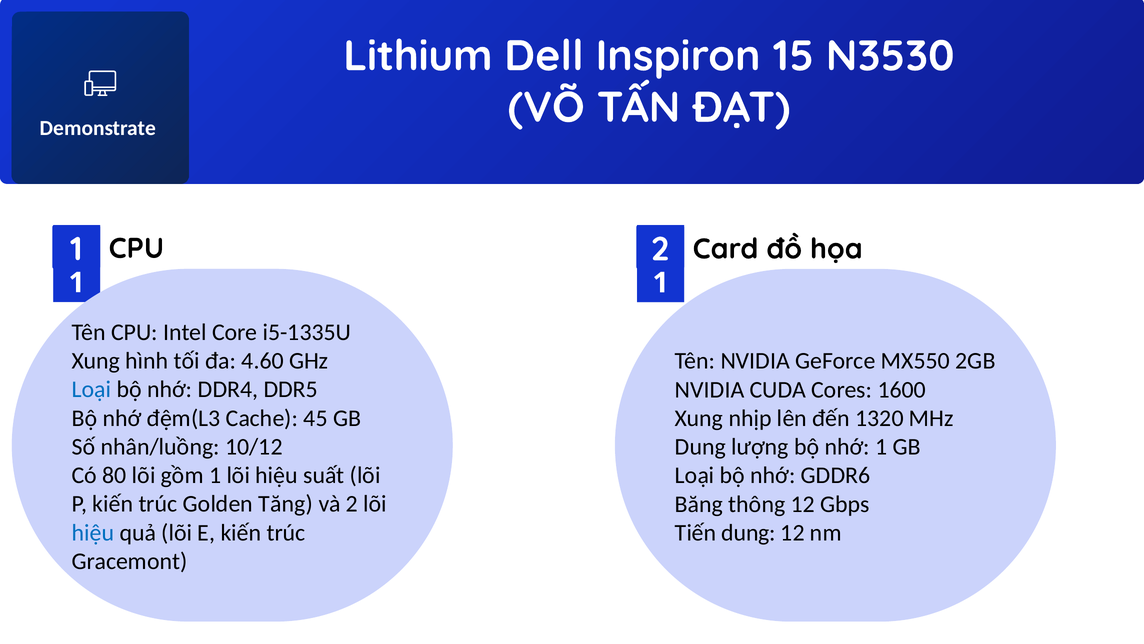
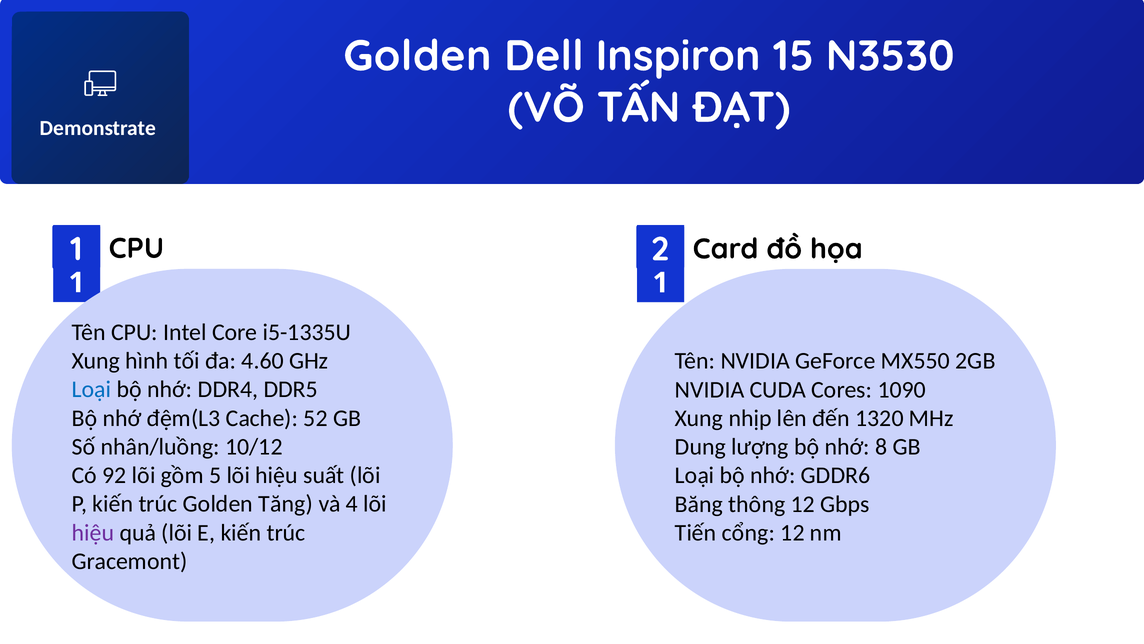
Lithium at (418, 56): Lithium -> Golden
1600: 1600 -> 1090
45: 45 -> 52
nhớ 1: 1 -> 8
80: 80 -> 92
gồm 1: 1 -> 5
và 2: 2 -> 4
hiệu at (93, 532) colour: blue -> purple
Tiến dung: dung -> cổng
